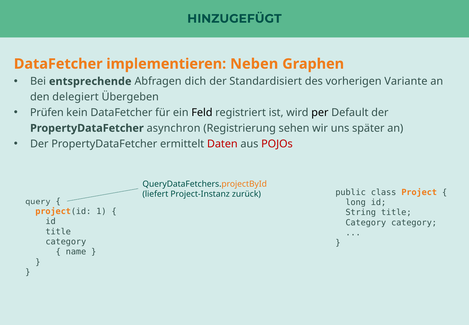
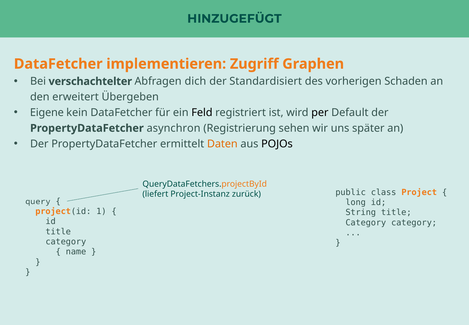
Neben: Neben -> Zugriff
entsprechende: entsprechende -> verschachtelter
Variante: Variante -> Schaden
delegiert: delegiert -> erweitert
Prüfen: Prüfen -> Eigene
Daten colour: red -> orange
POJOs colour: red -> black
